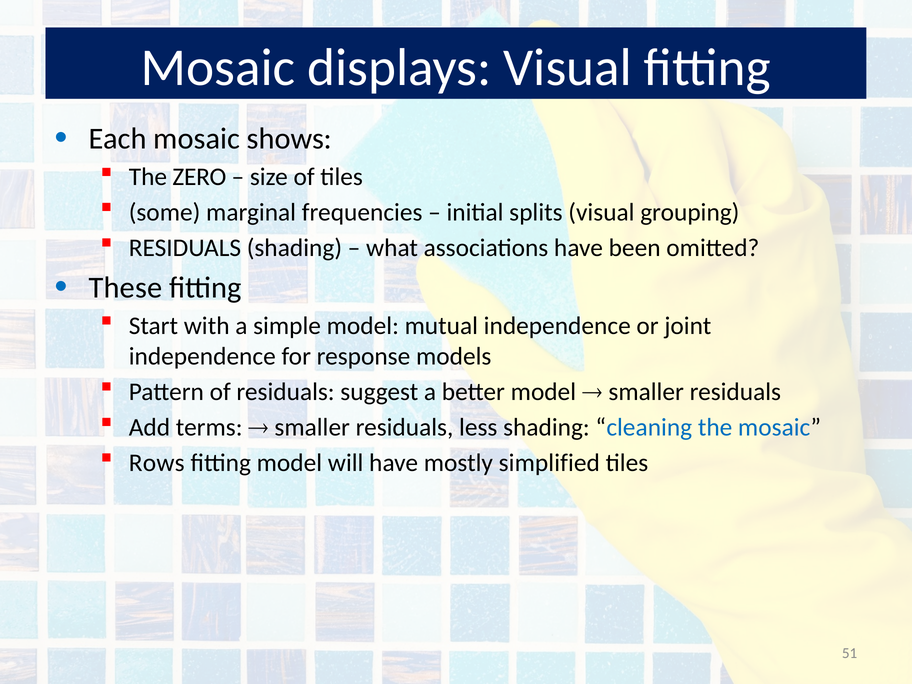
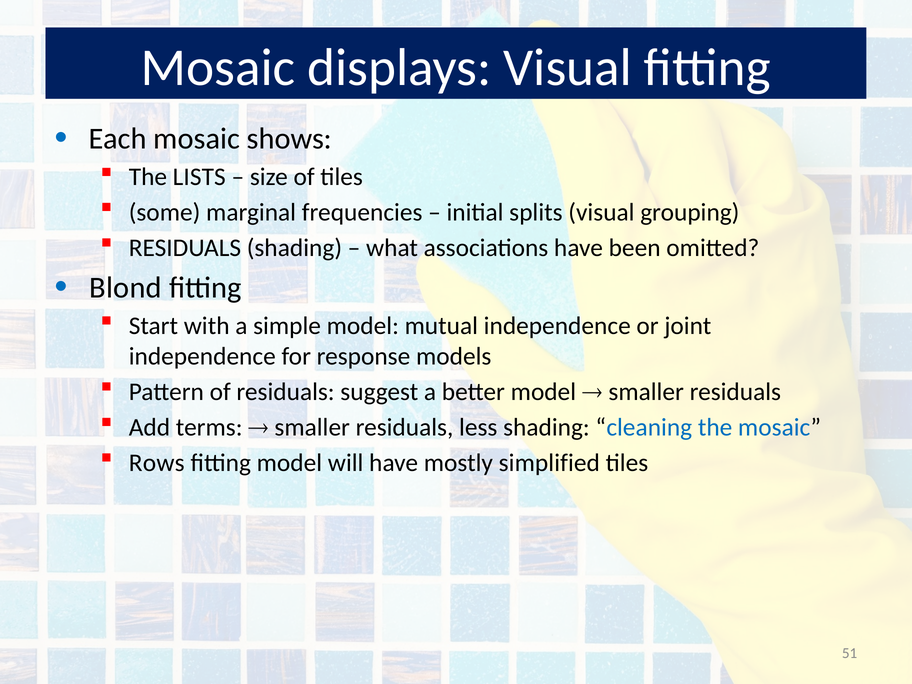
ZERO: ZERO -> LISTS
These: These -> Blond
